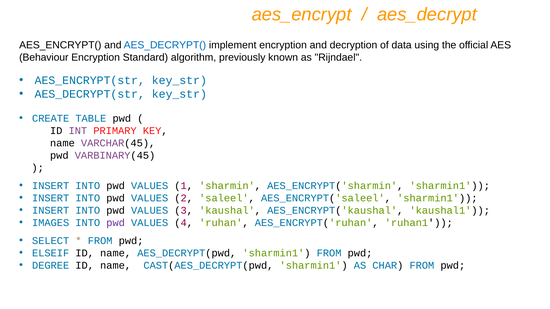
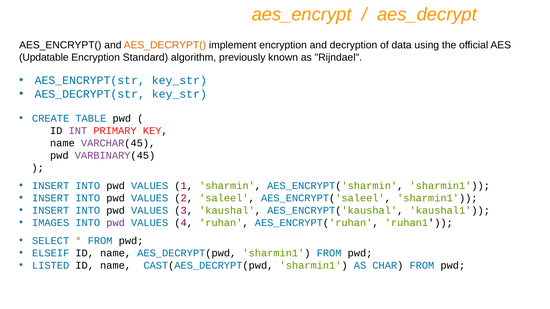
AES_DECRYPT( colour: blue -> orange
Behaviour: Behaviour -> Updatable
DEGREE: DEGREE -> LISTED
